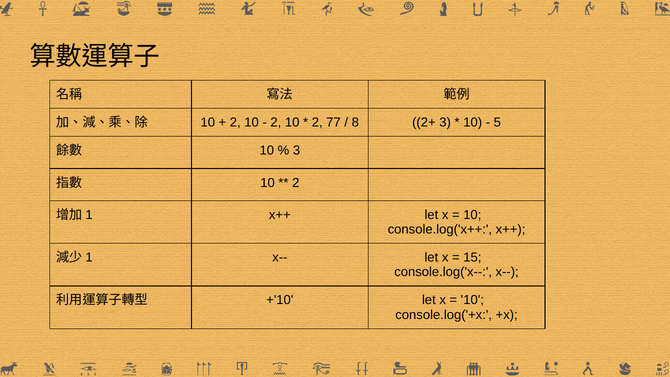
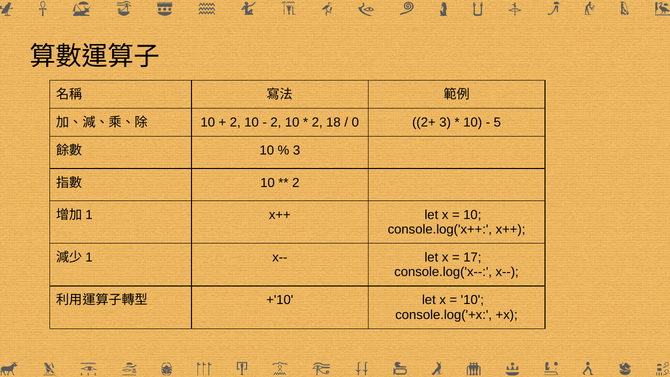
77: 77 -> 18
8: 8 -> 0
15: 15 -> 17
